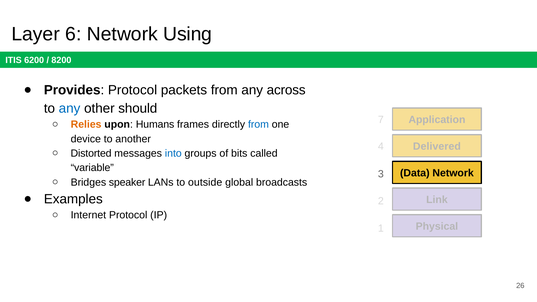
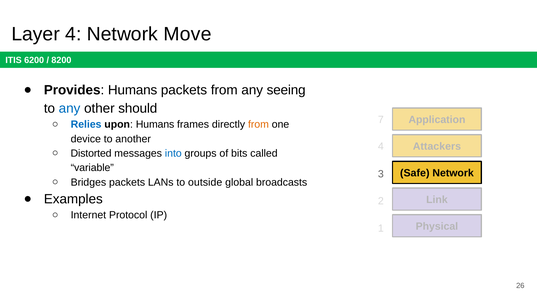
Layer 6: 6 -> 4
Using: Using -> Move
Provides Protocol: Protocol -> Humans
across: across -> seeing
Relies colour: orange -> blue
from at (258, 125) colour: blue -> orange
Delivered: Delivered -> Attackers
Data: Data -> Safe
Bridges speaker: speaker -> packets
